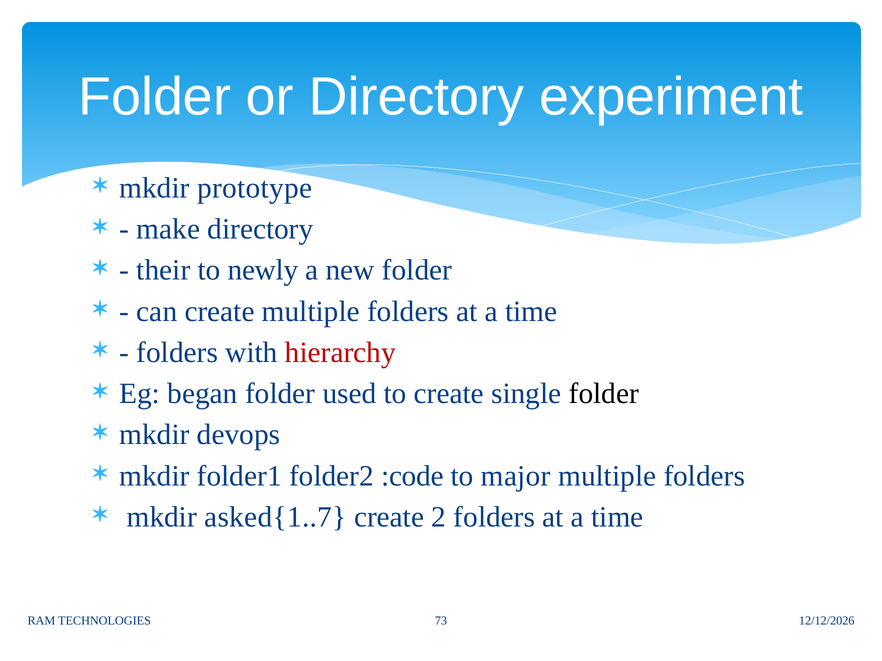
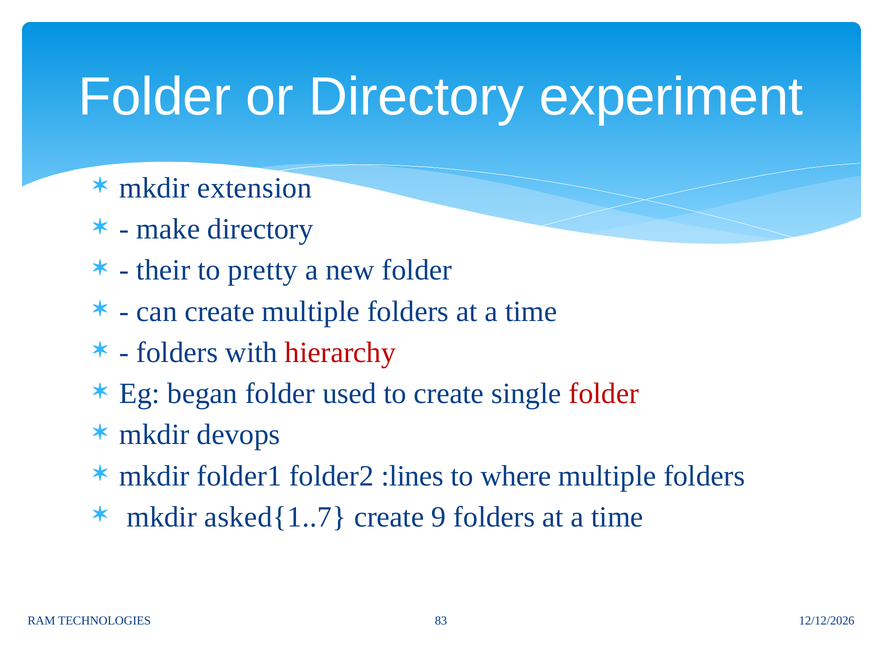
prototype: prototype -> extension
newly: newly -> pretty
folder at (604, 394) colour: black -> red
:code: :code -> :lines
major: major -> where
2: 2 -> 9
73: 73 -> 83
